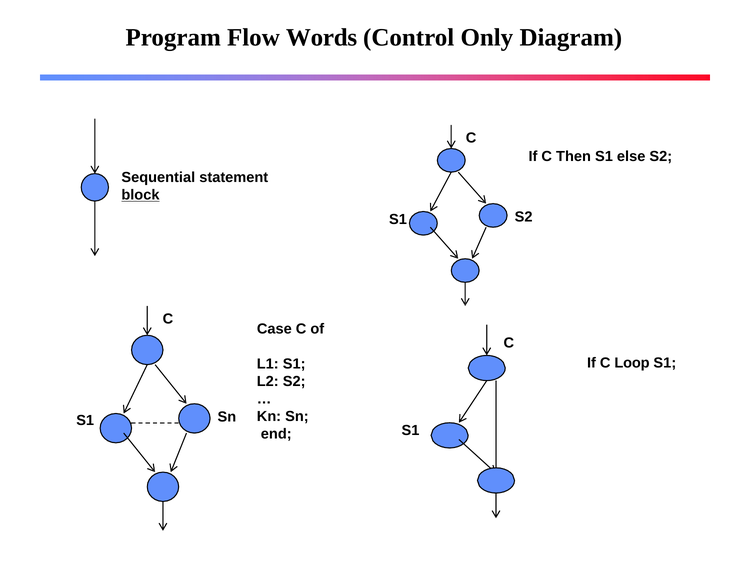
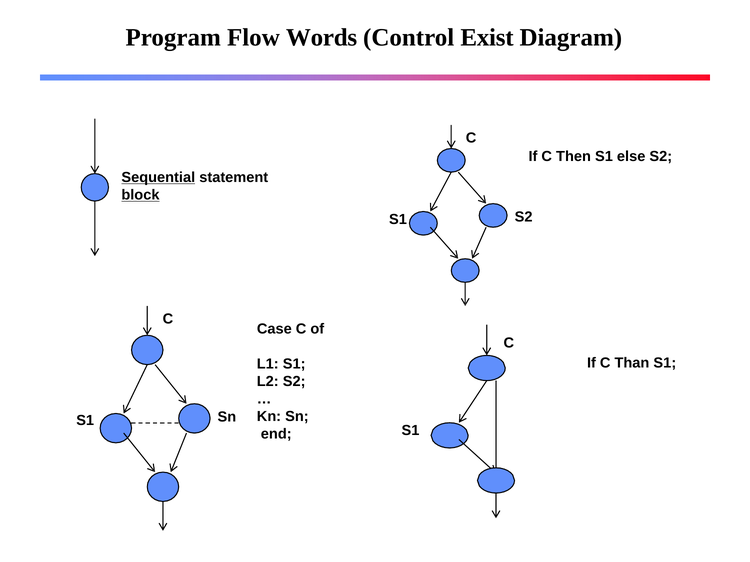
Only: Only -> Exist
Sequential underline: none -> present
Loop: Loop -> Than
